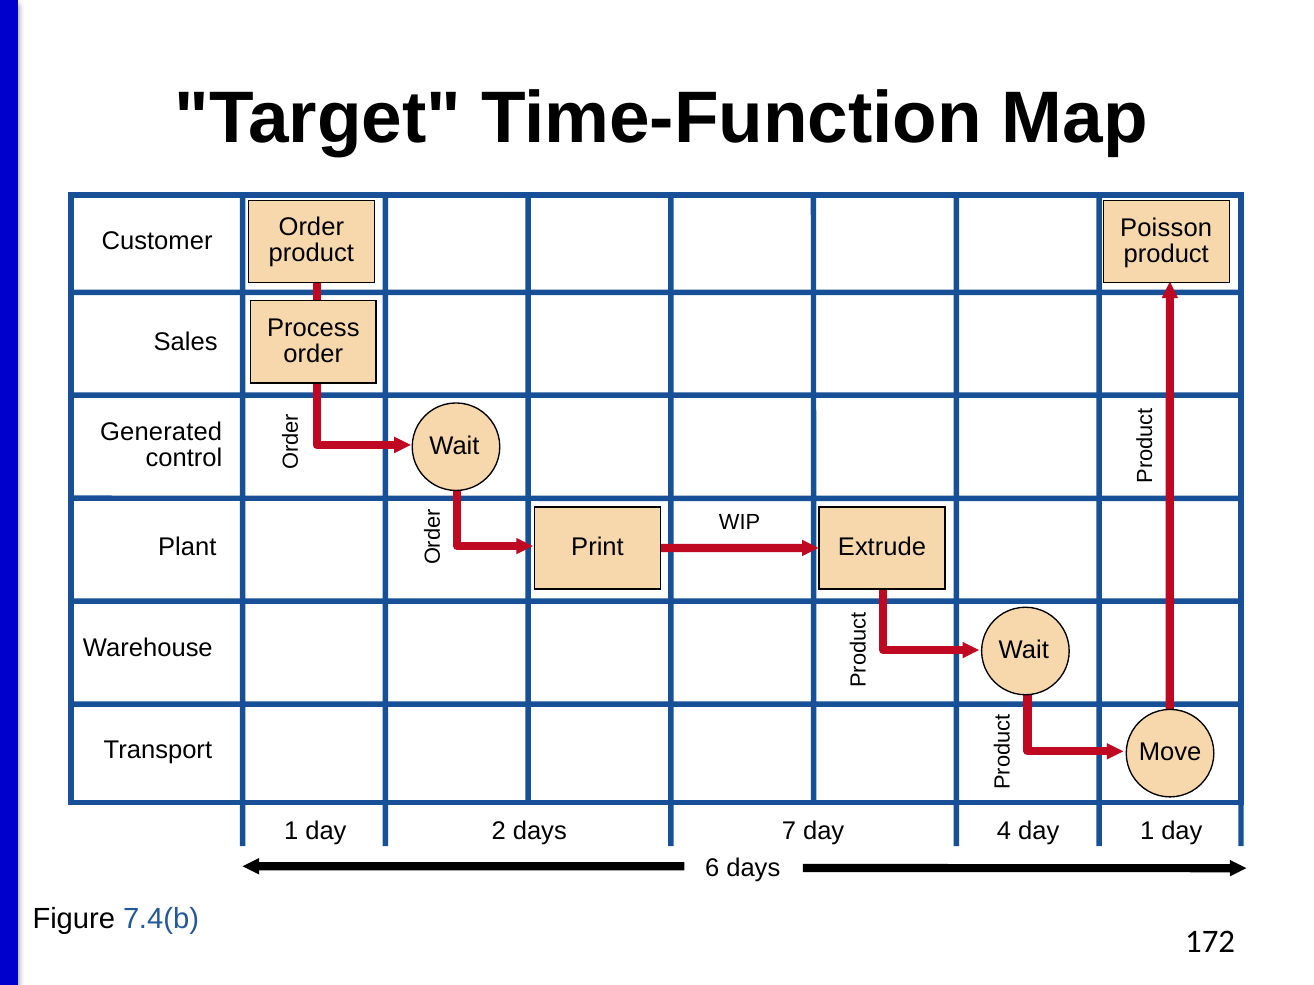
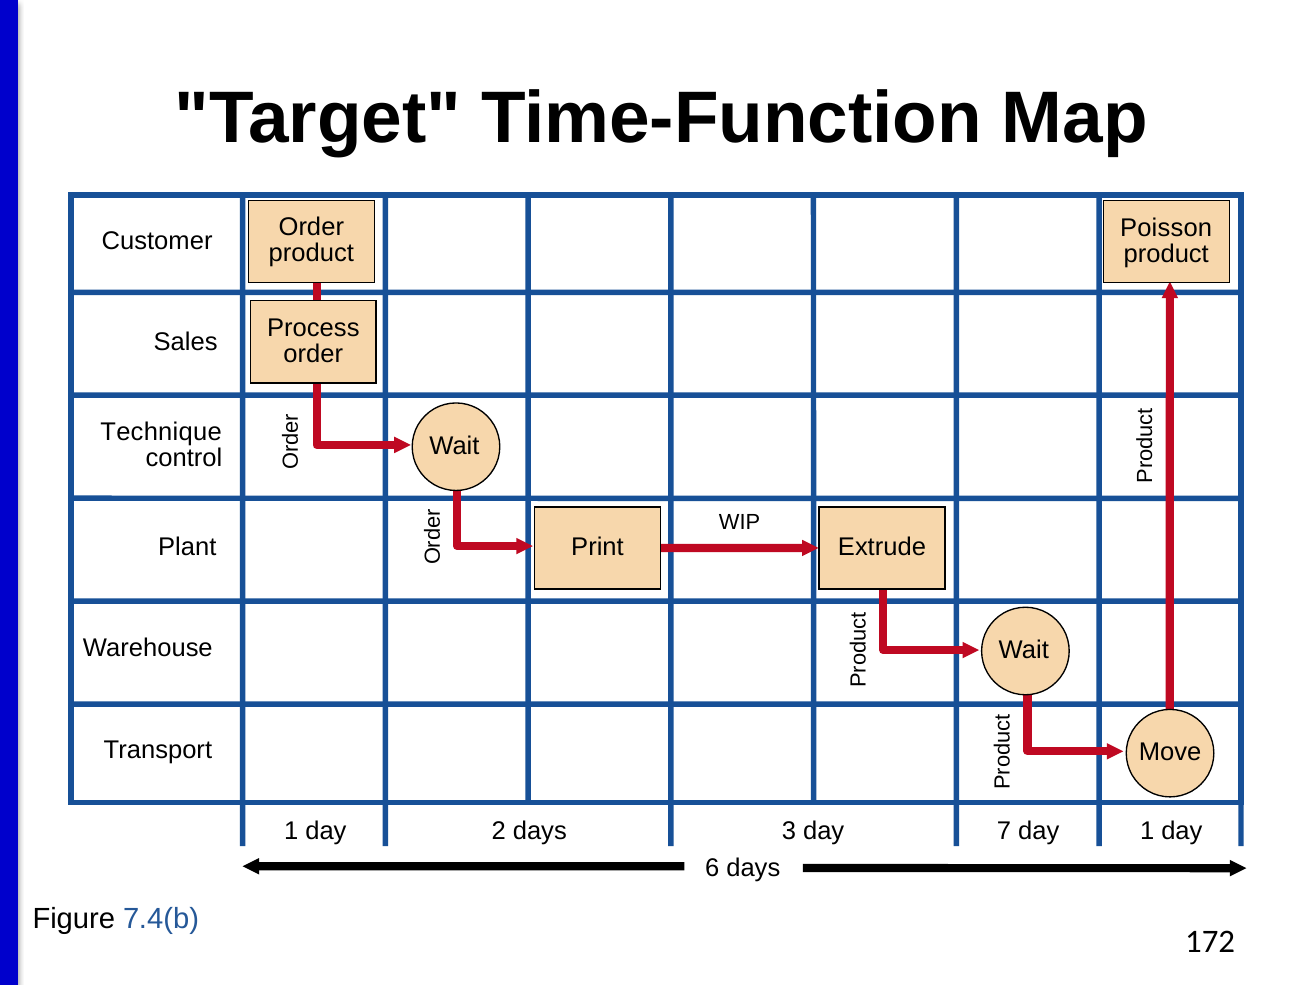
Generated: Generated -> Technique
7: 7 -> 3
4: 4 -> 7
